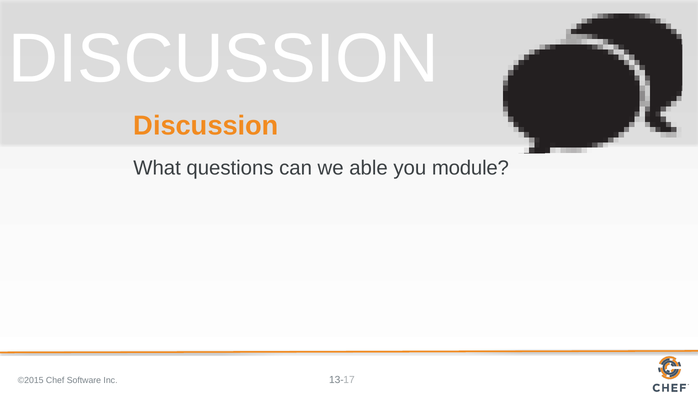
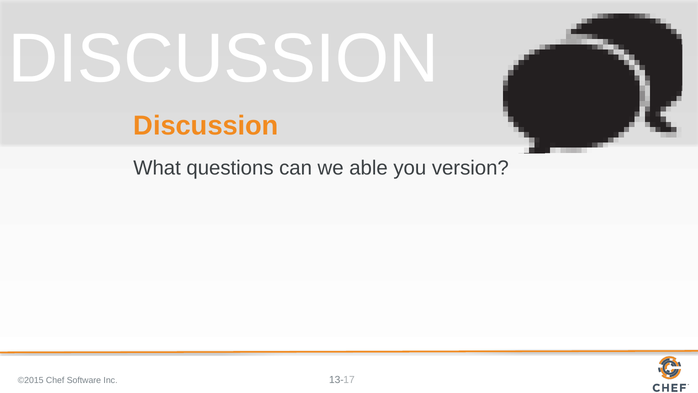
module: module -> version
